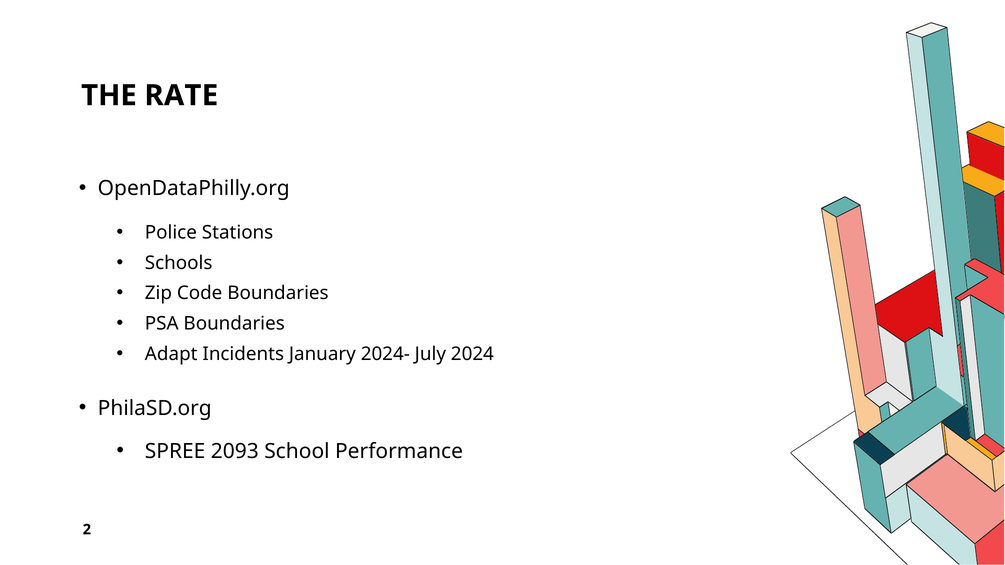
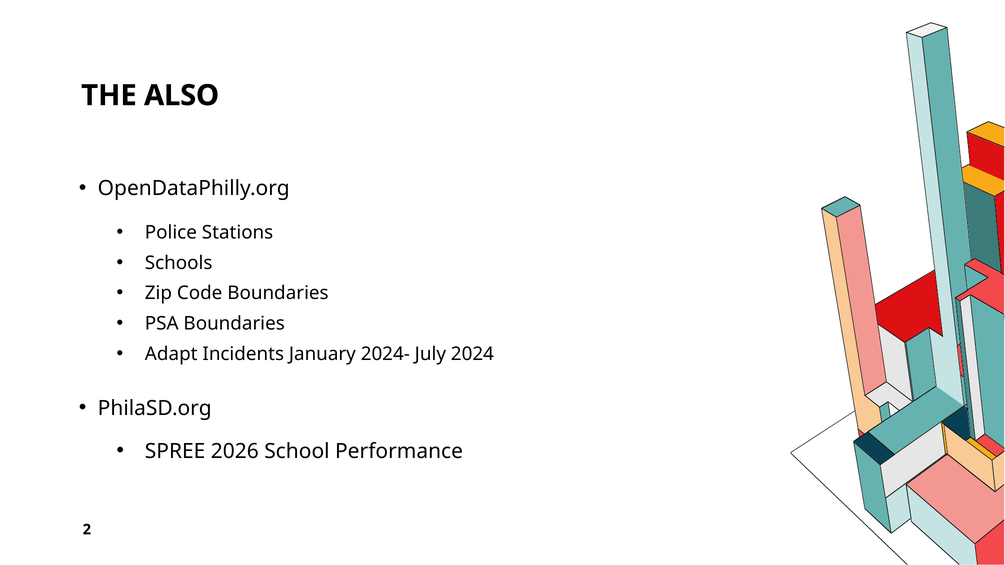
RATE: RATE -> ALSO
2093: 2093 -> 2026
